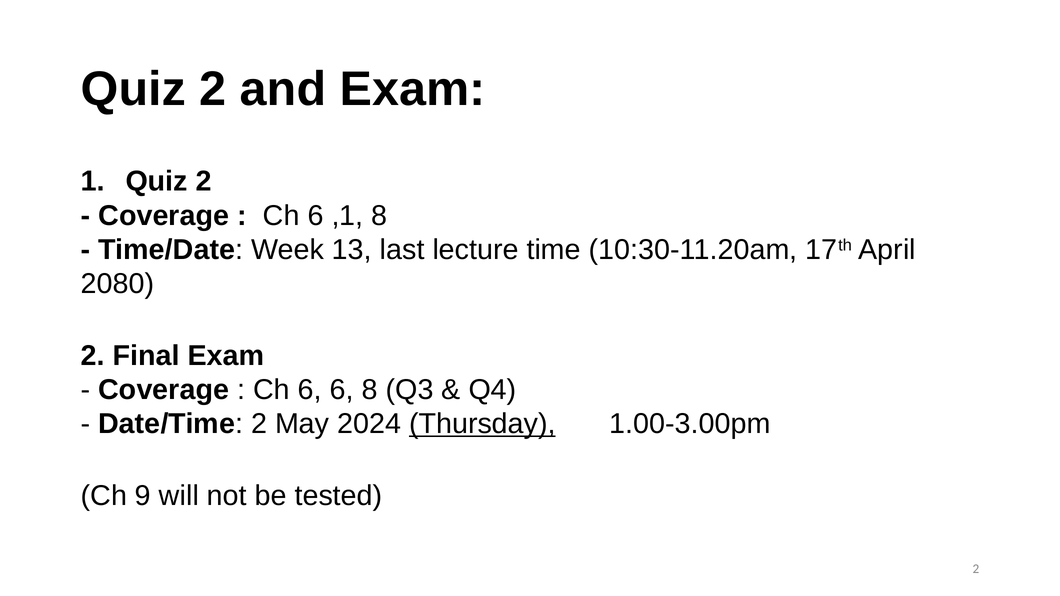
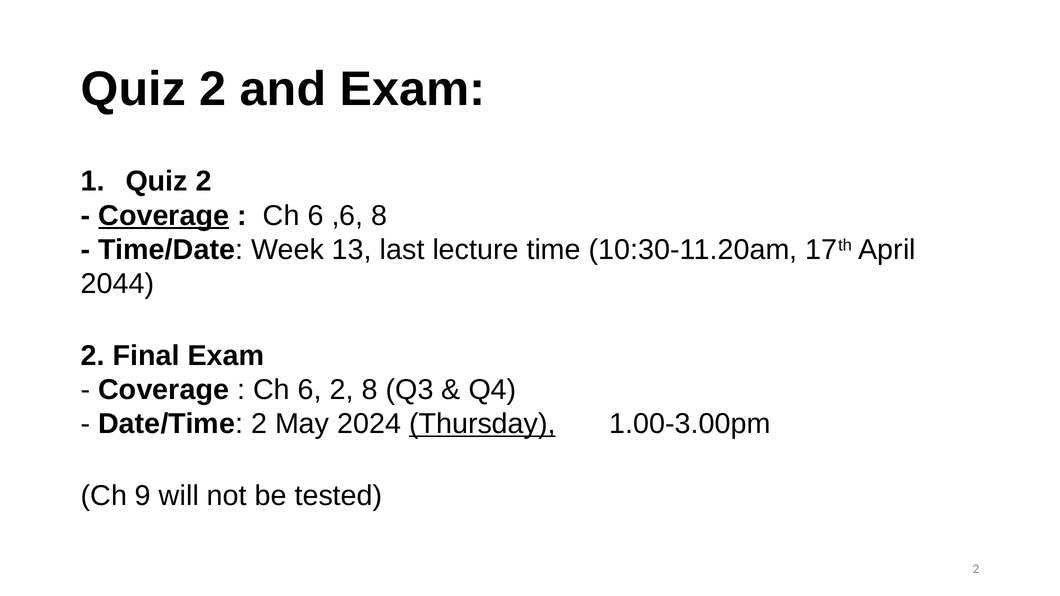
Coverage at (164, 216) underline: none -> present
,1: ,1 -> ,6
2080: 2080 -> 2044
6 6: 6 -> 2
